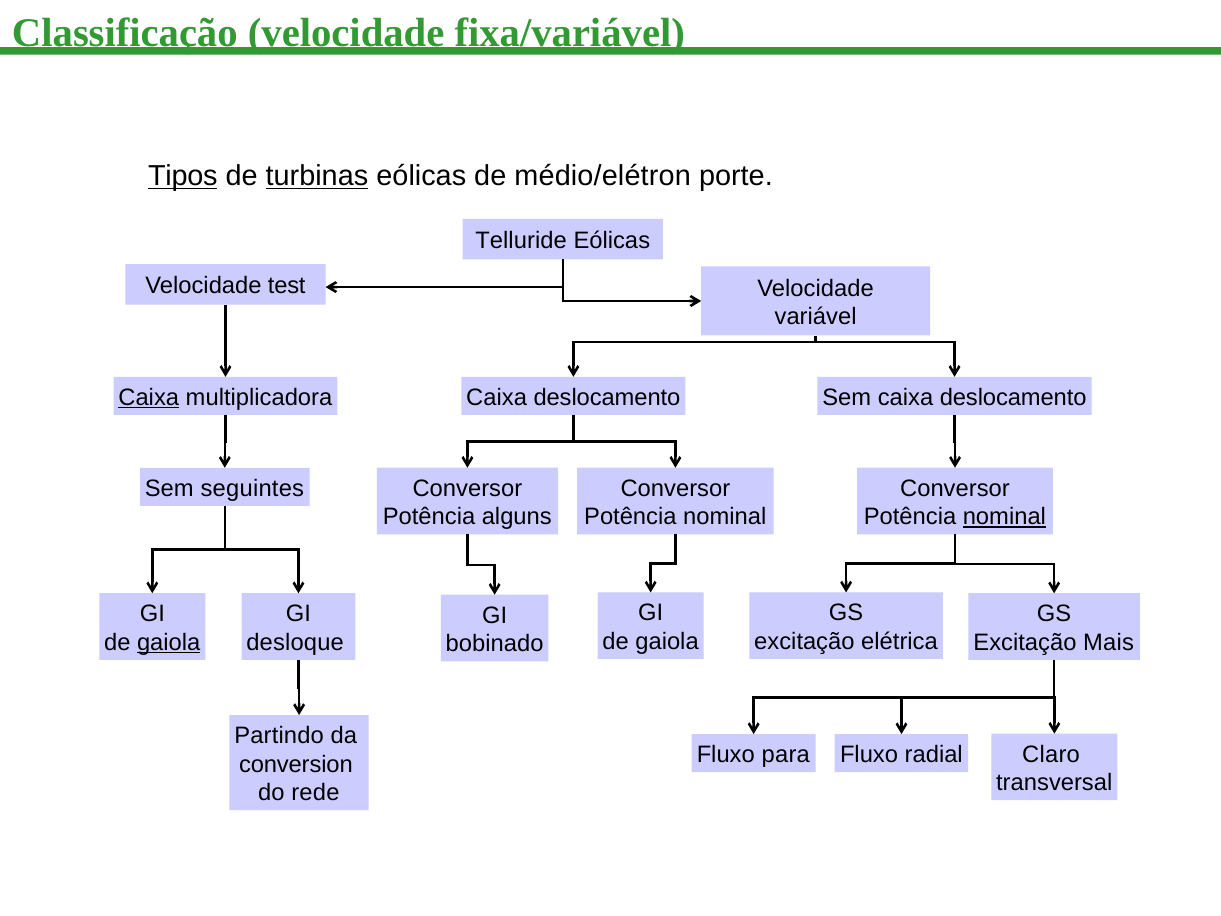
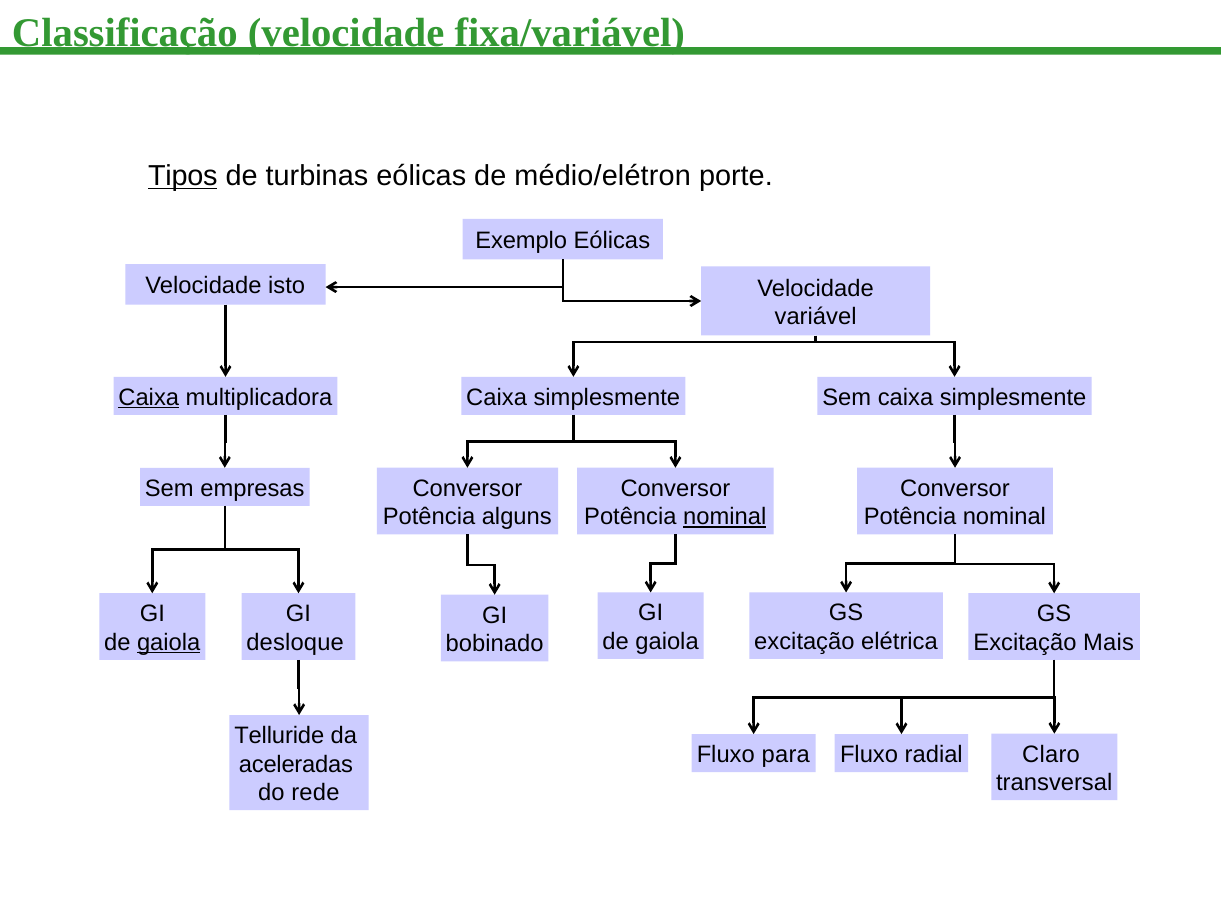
turbinas underline: present -> none
Telluride: Telluride -> Exemplo
test: test -> isto
deslocamento at (607, 397): deslocamento -> simplesmente
Sem caixa deslocamento: deslocamento -> simplesmente
seguintes: seguintes -> empresas
nominal at (725, 517) underline: none -> present
nominal at (1004, 517) underline: present -> none
Partindo: Partindo -> Telluride
conversion: conversion -> aceleradas
